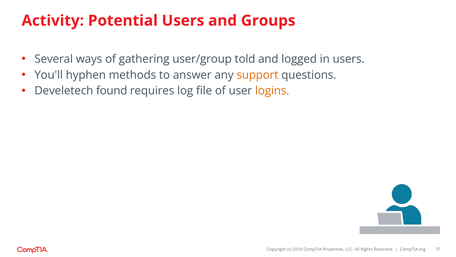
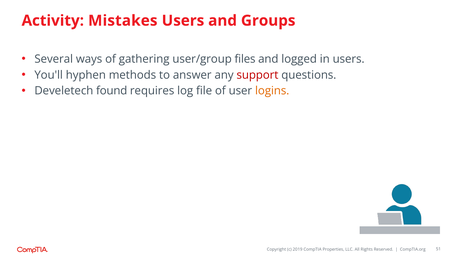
Potential: Potential -> Mistakes
told: told -> files
support colour: orange -> red
